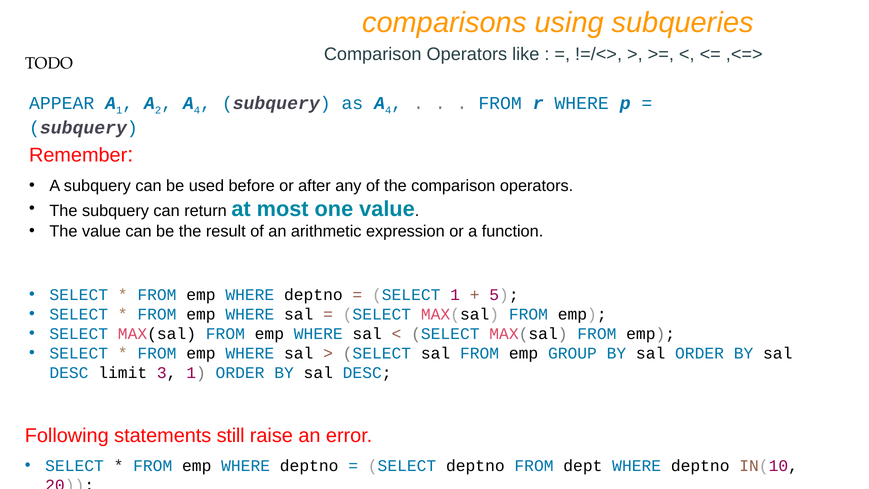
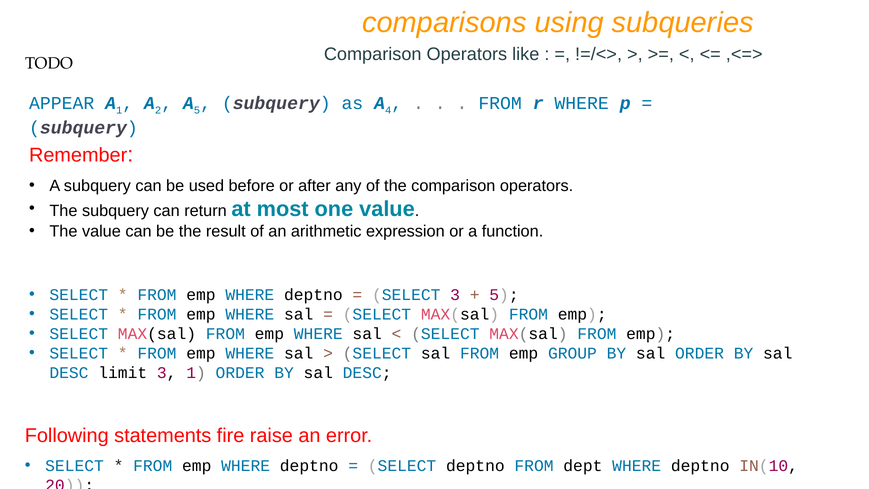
4 at (197, 110): 4 -> 5
SELECT 1: 1 -> 3
still: still -> fire
